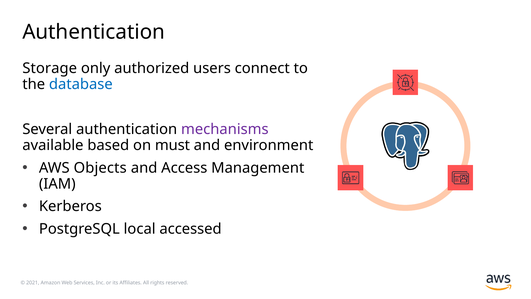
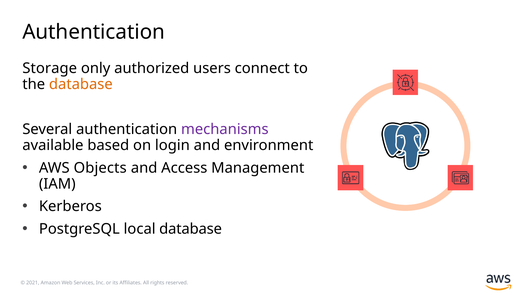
database at (81, 84) colour: blue -> orange
must: must -> login
local accessed: accessed -> database
